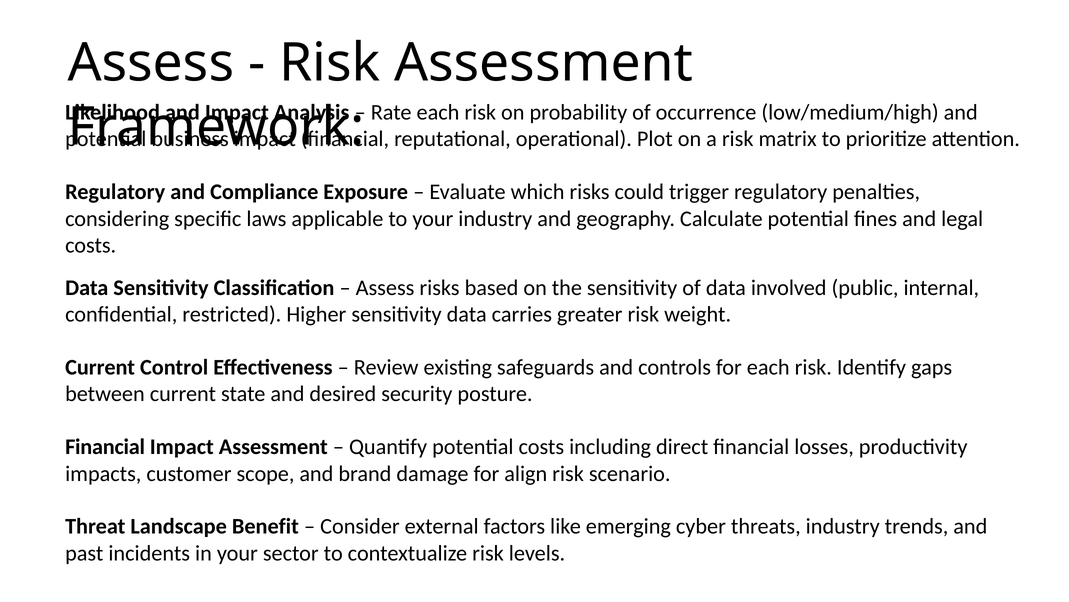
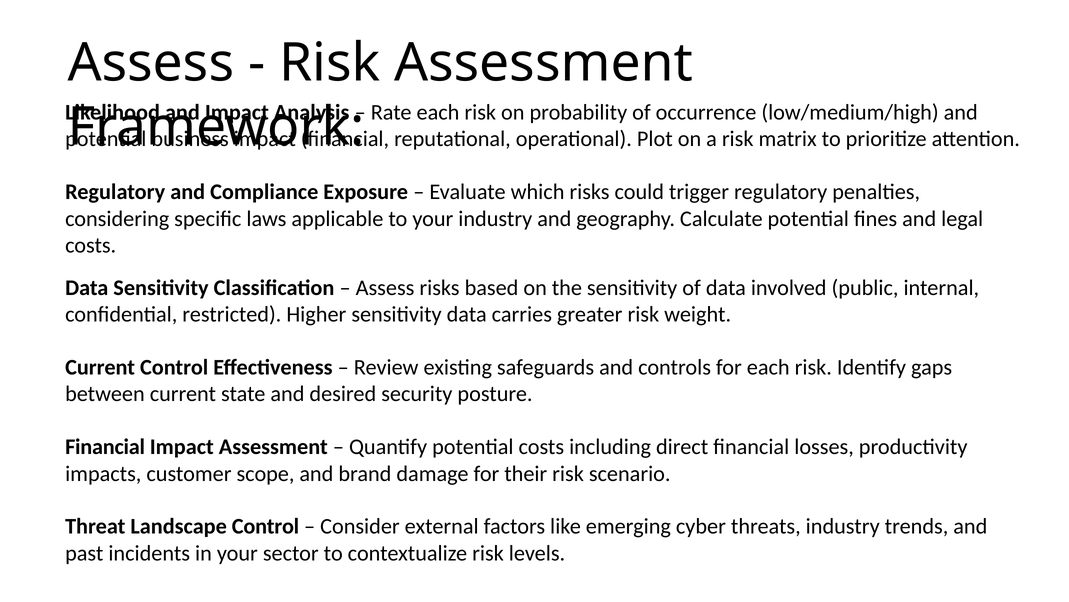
align: align -> their
Landscape Benefit: Benefit -> Control
